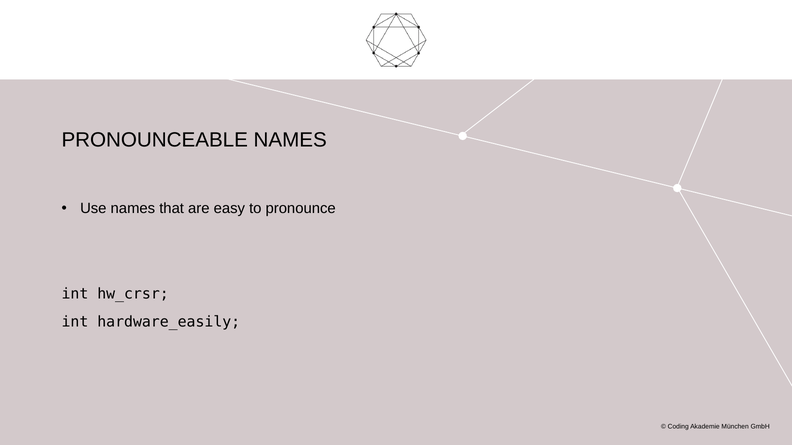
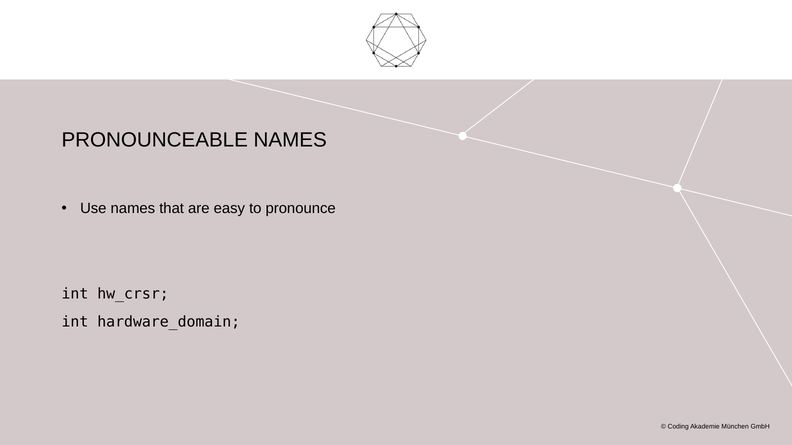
hardware_easily: hardware_easily -> hardware_domain
